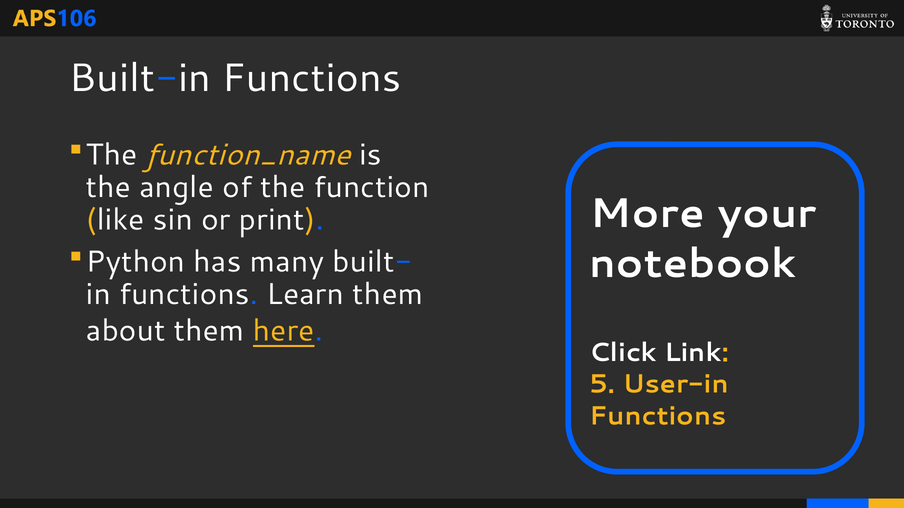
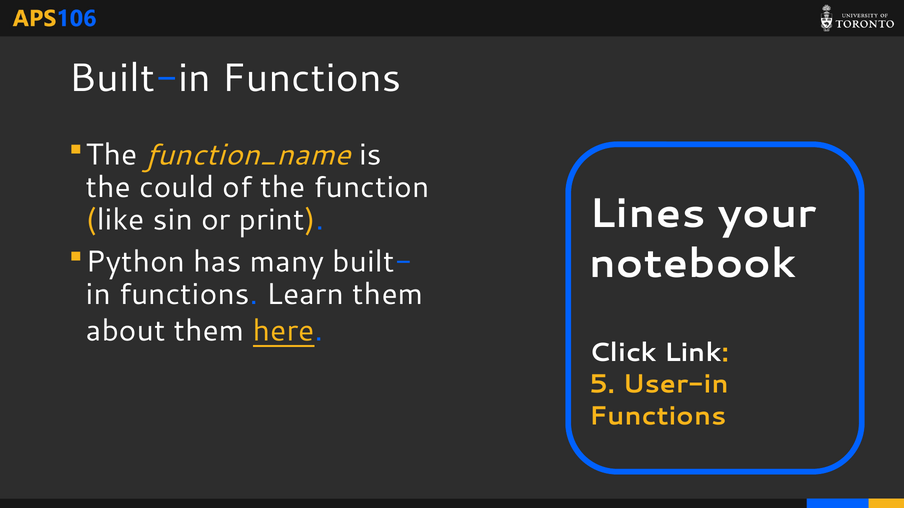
angle: angle -> could
More: More -> Lines
